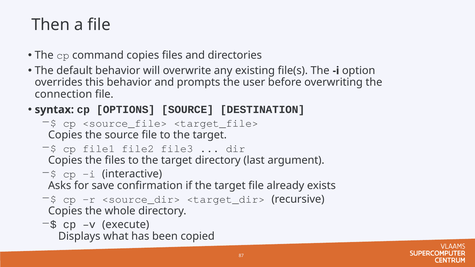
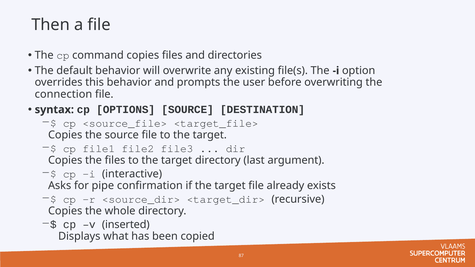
save: save -> pipe
execute: execute -> inserted
